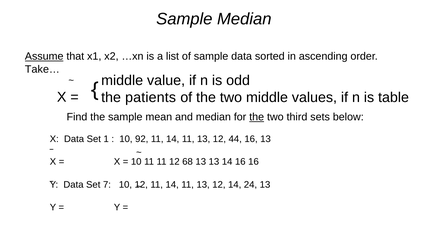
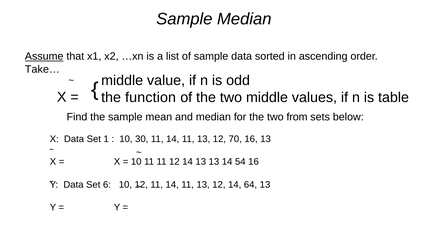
patients: patients -> function
the at (257, 117) underline: present -> none
third: third -> from
92: 92 -> 30
44: 44 -> 70
11 12 68: 68 -> 14
14 16: 16 -> 54
7: 7 -> 6
24: 24 -> 64
